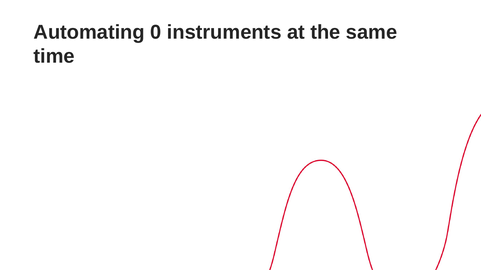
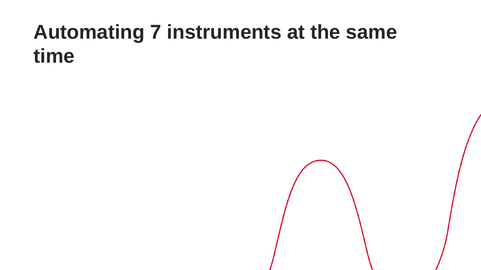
0: 0 -> 7
